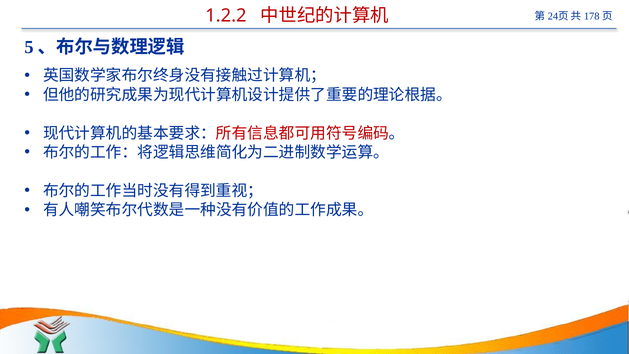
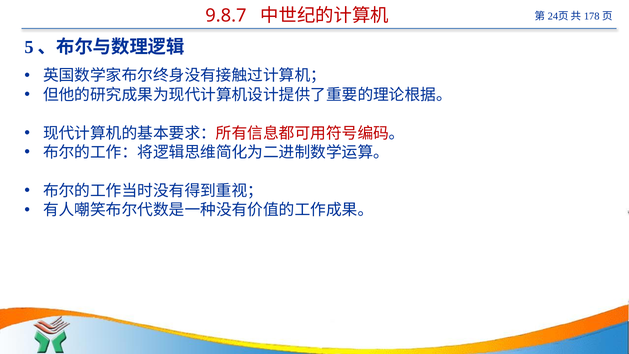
1.2.2: 1.2.2 -> 9.8.7
